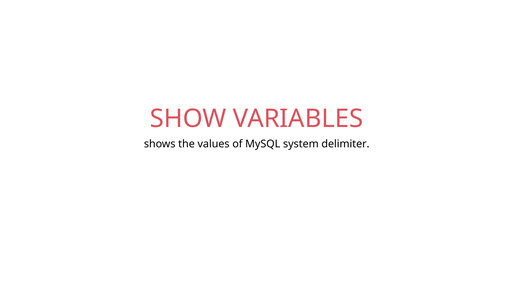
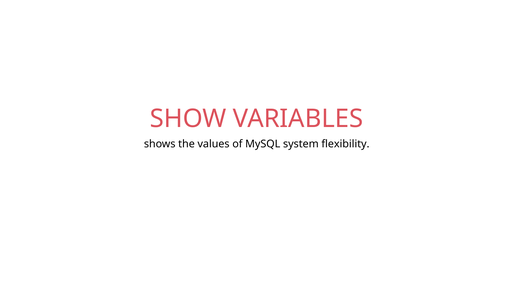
delimiter: delimiter -> flexibility
